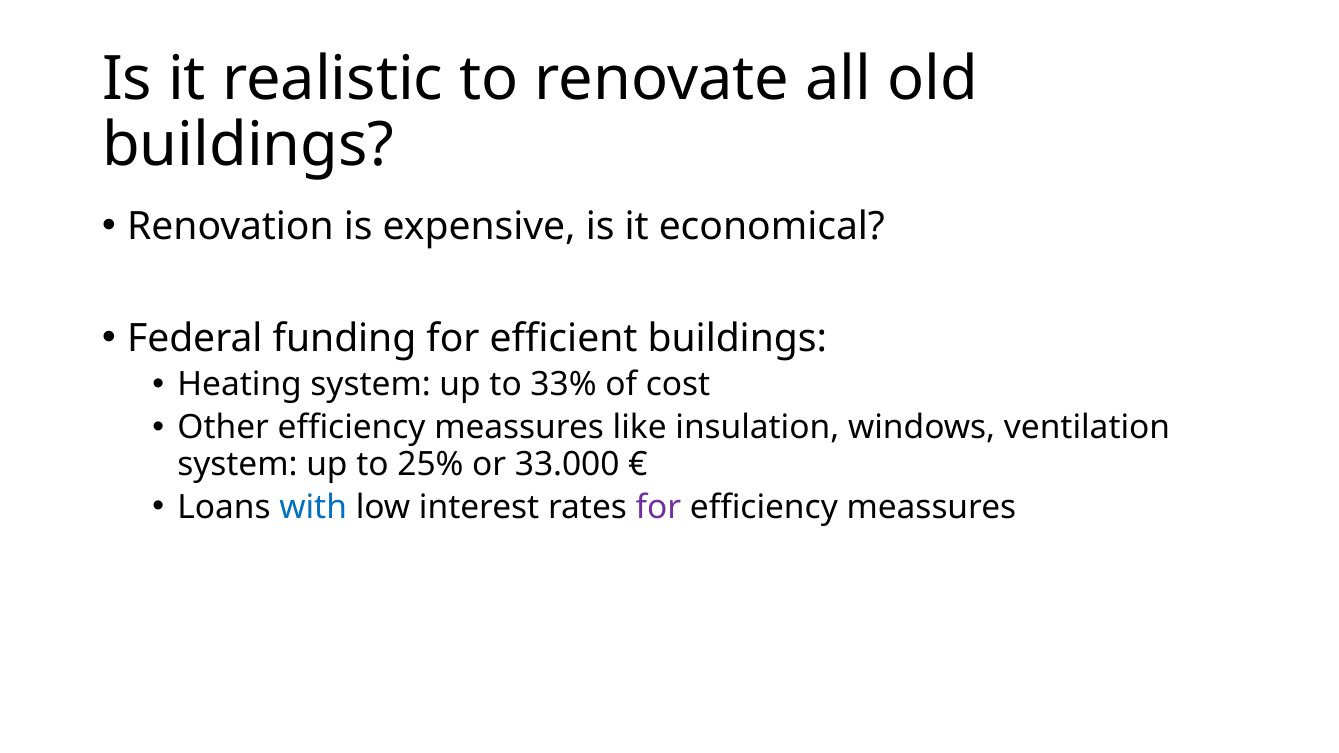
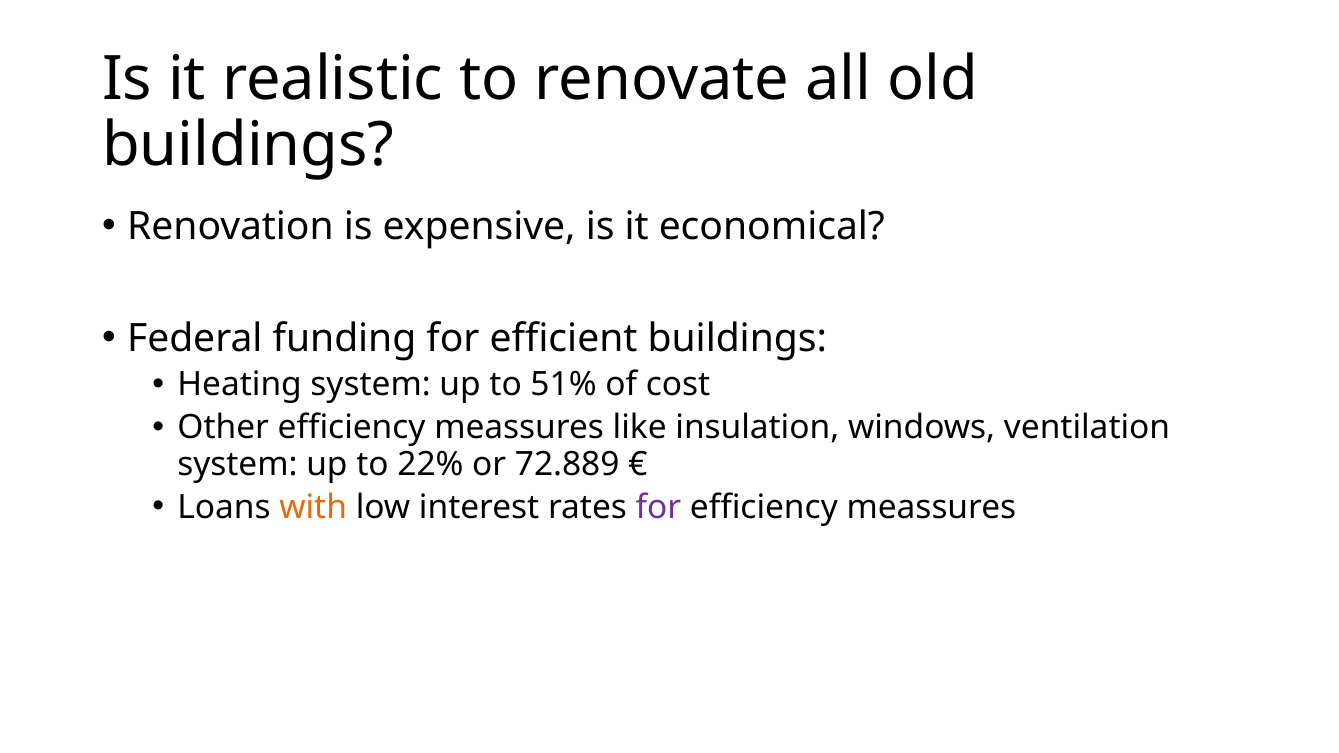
33%: 33% -> 51%
25%: 25% -> 22%
33.000: 33.000 -> 72.889
with colour: blue -> orange
